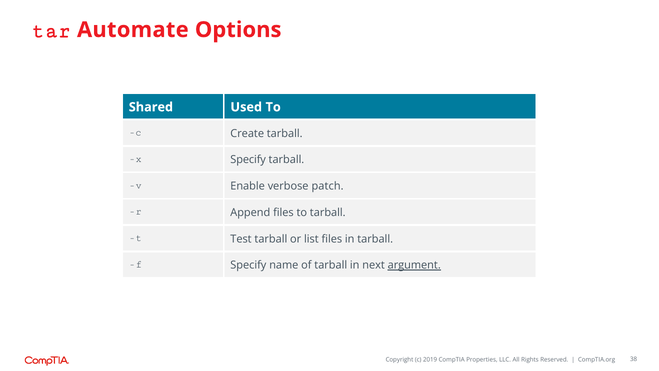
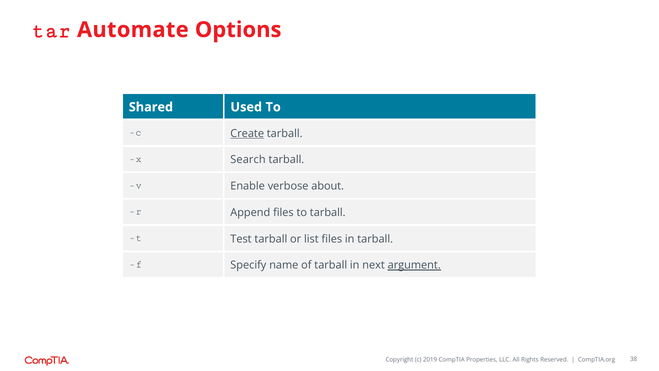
Create underline: none -> present
x Specify: Specify -> Search
patch: patch -> about
